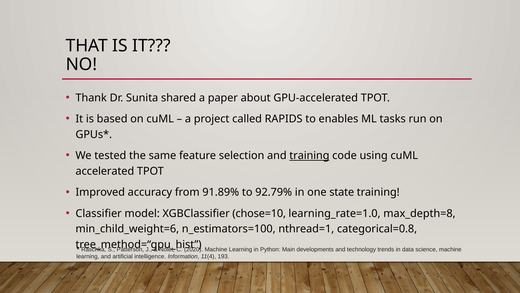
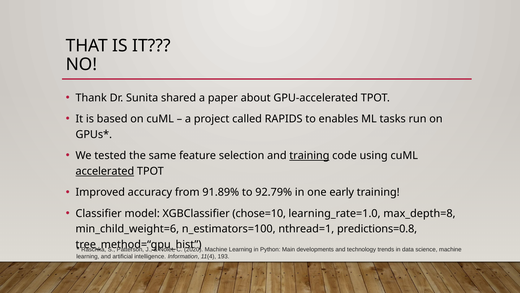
accelerated underline: none -> present
state: state -> early
categorical=0.8: categorical=0.8 -> predictions=0.8
